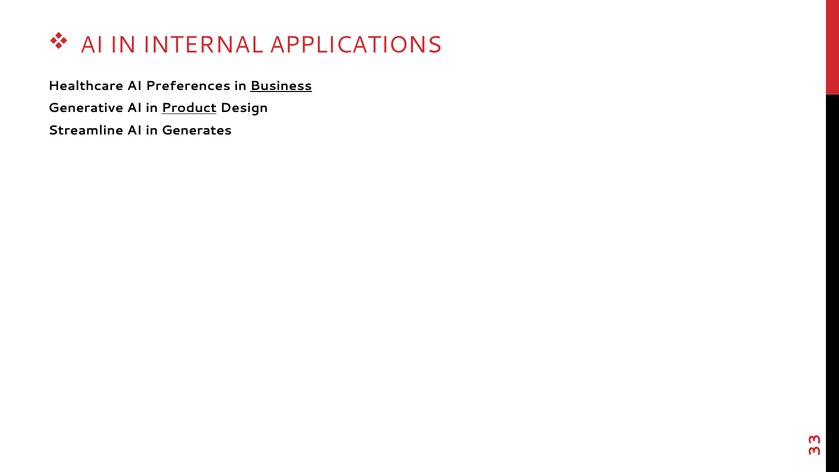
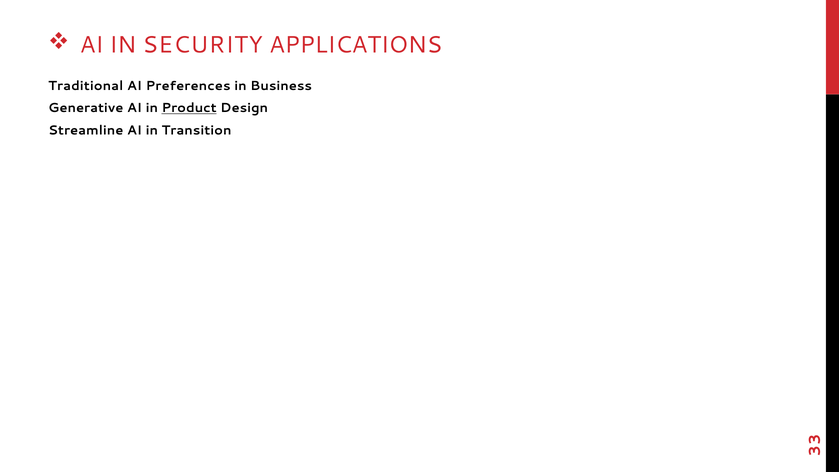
INTERNAL: INTERNAL -> SECURITY
Healthcare: Healthcare -> Traditional
Business underline: present -> none
Generates: Generates -> Transition
